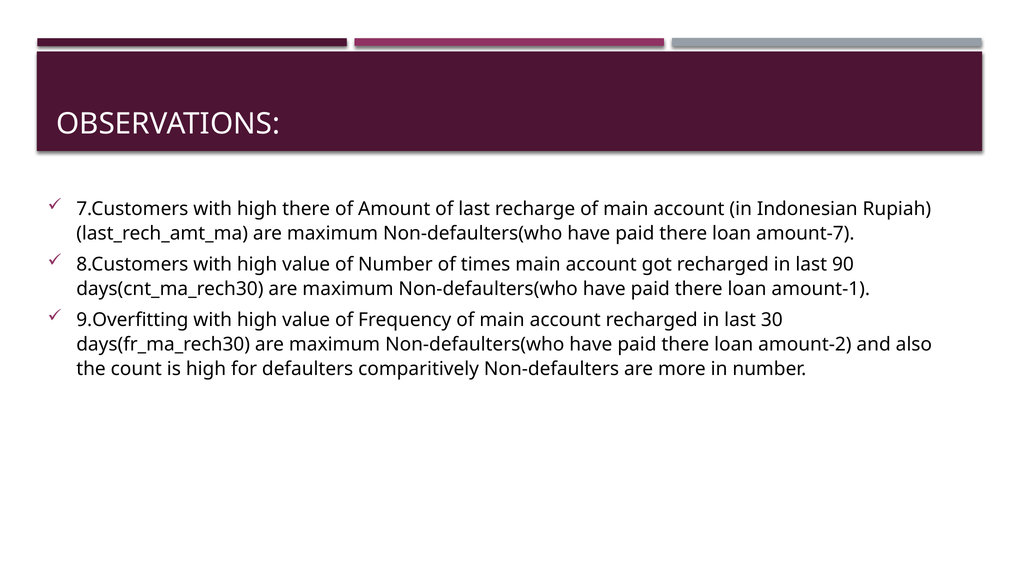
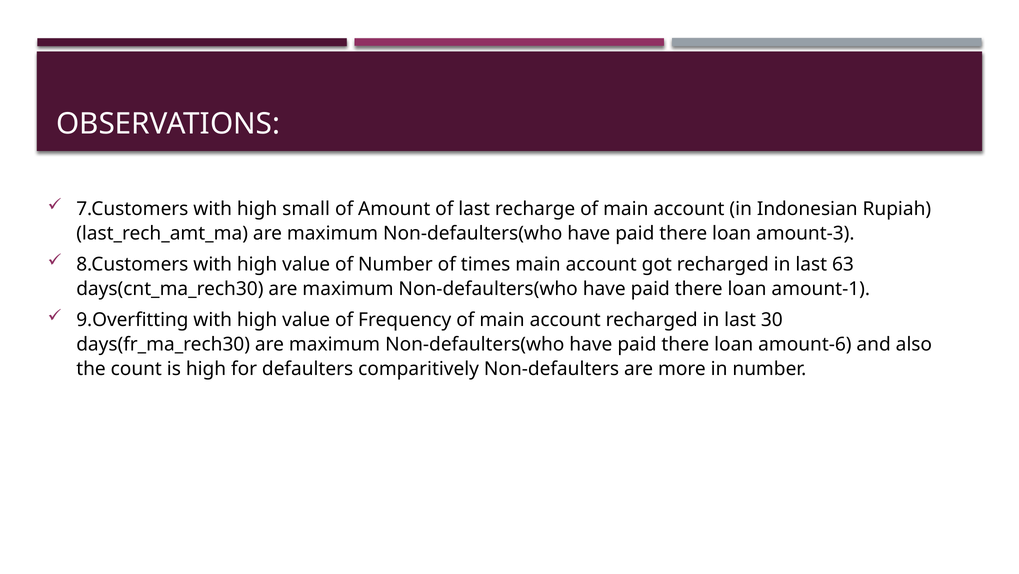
high there: there -> small
amount-7: amount-7 -> amount-3
90: 90 -> 63
amount-2: amount-2 -> amount-6
